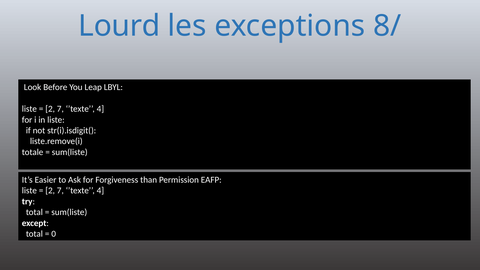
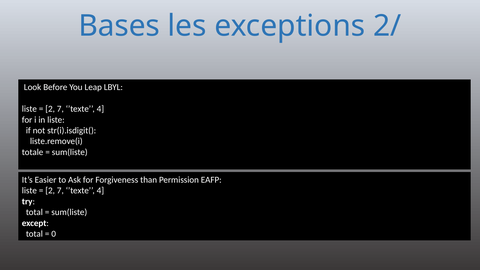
Lourd: Lourd -> Bases
8/: 8/ -> 2/
